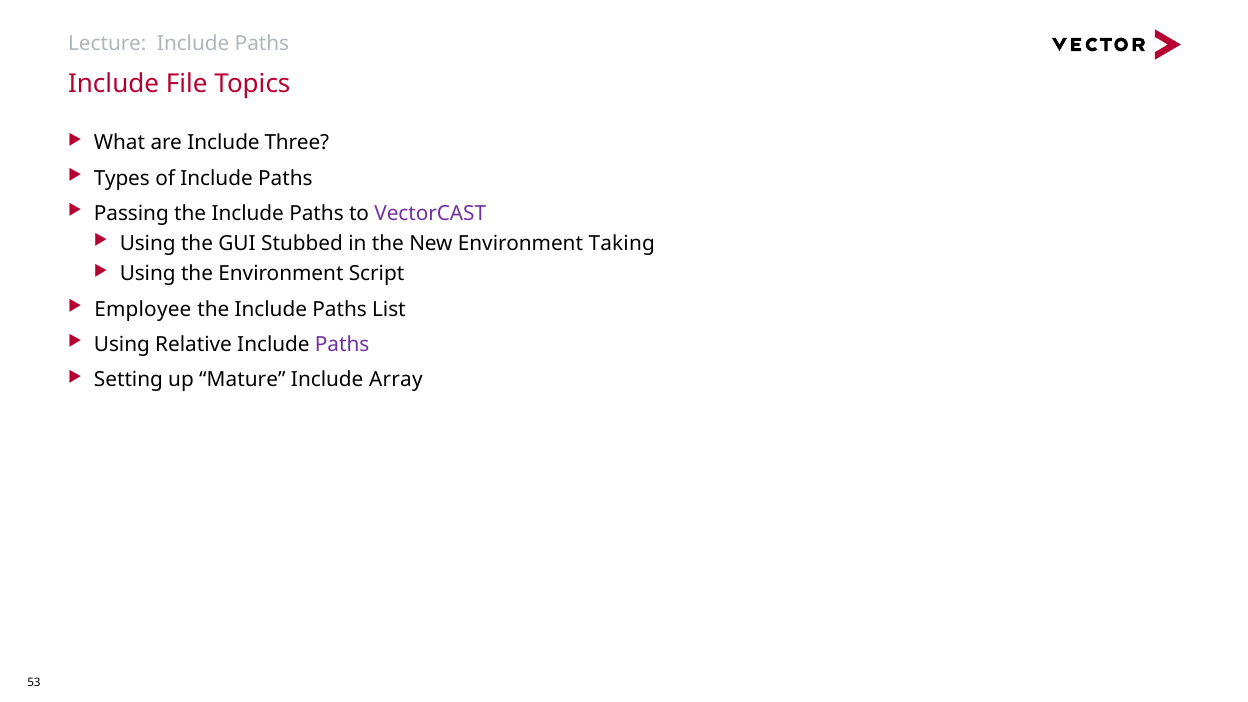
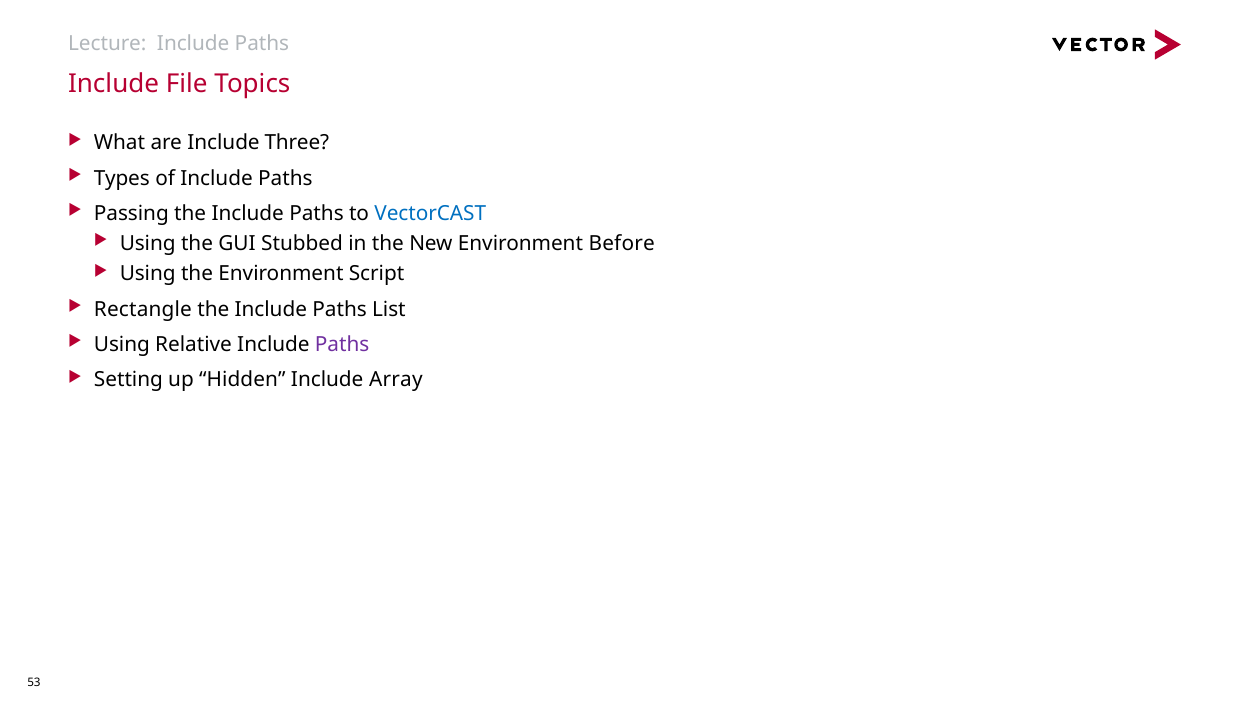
VectorCAST colour: purple -> blue
Taking: Taking -> Before
Employee: Employee -> Rectangle
Mature: Mature -> Hidden
